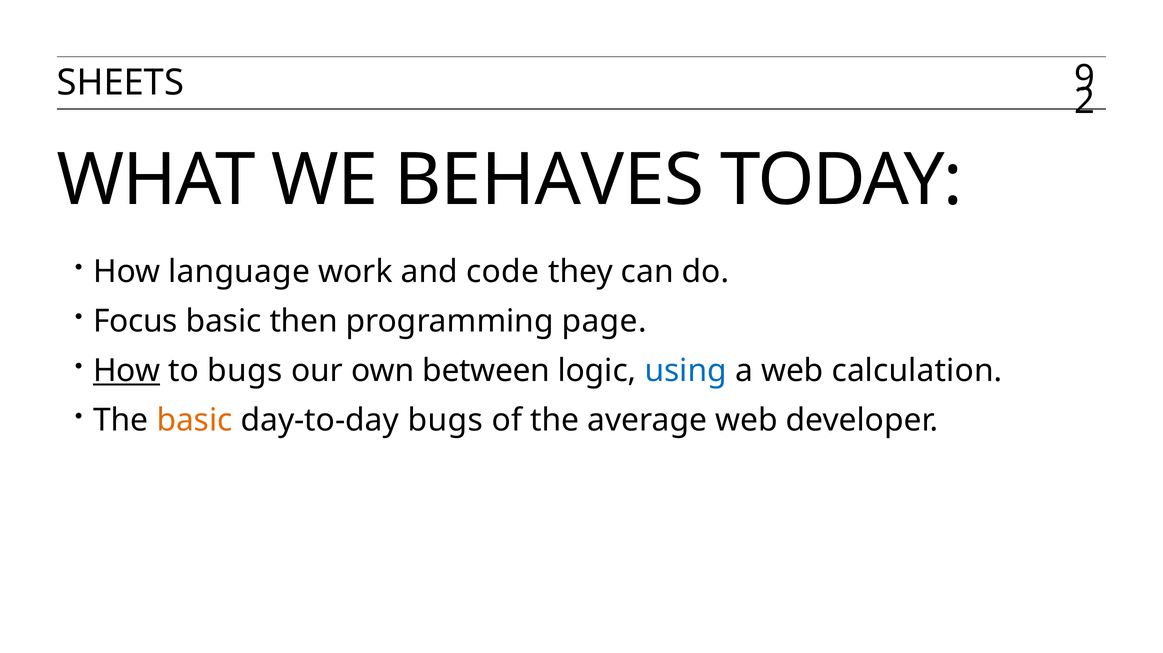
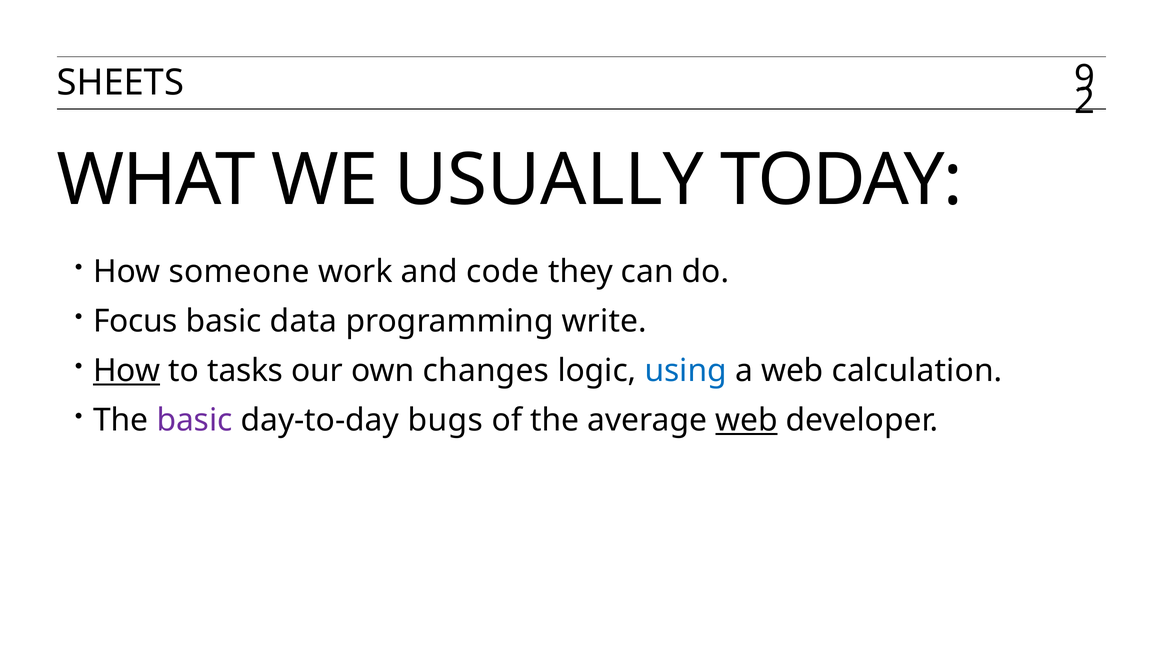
BEHAVES: BEHAVES -> USUALLY
language: language -> someone
then: then -> data
page: page -> write
to bugs: bugs -> tasks
between: between -> changes
basic at (195, 420) colour: orange -> purple
web at (747, 420) underline: none -> present
